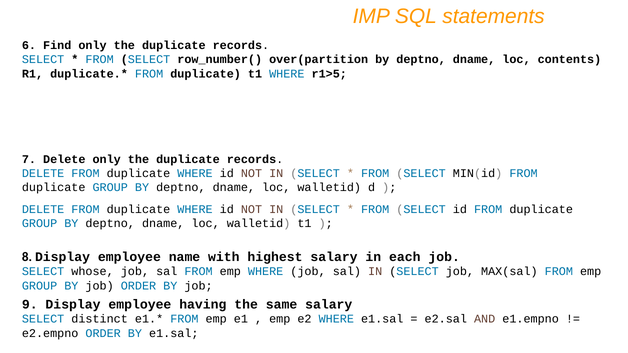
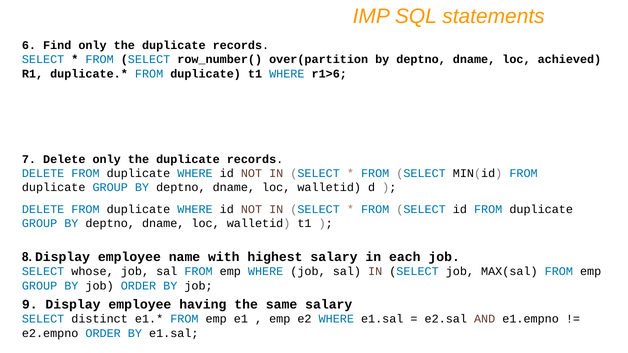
contents: contents -> achieved
r1>5: r1>5 -> r1>6
